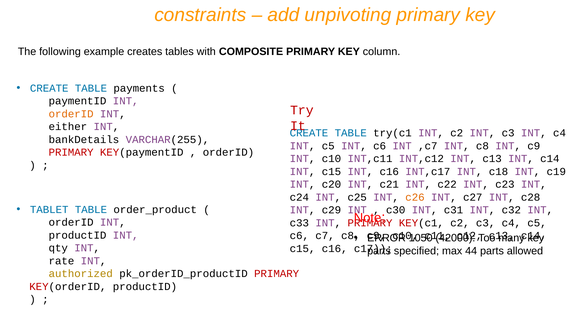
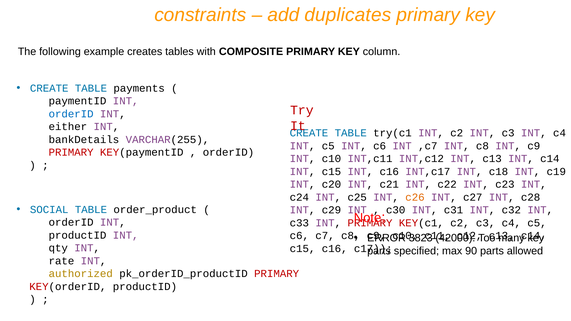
unpivoting: unpivoting -> duplicates
orderID at (71, 114) colour: orange -> blue
TABLET: TABLET -> SOCIAL
1050: 1050 -> 3823
44: 44 -> 90
